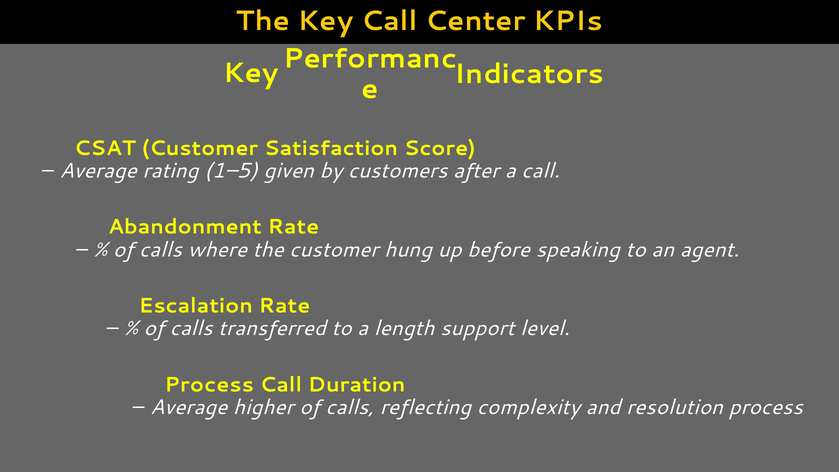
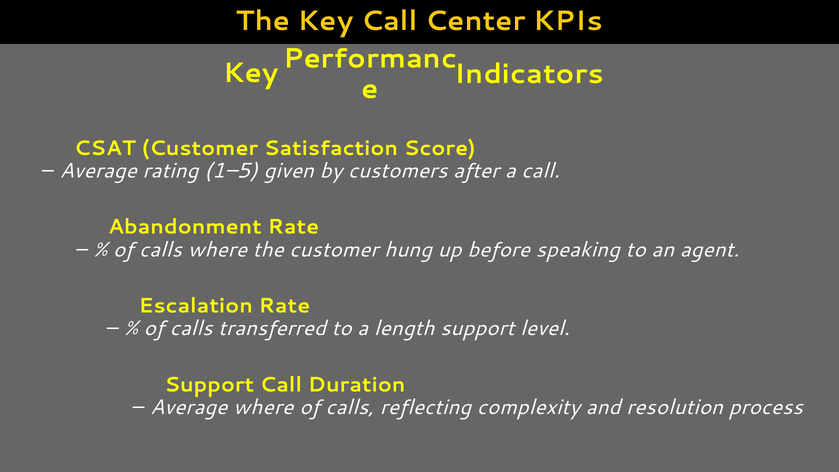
Process at (209, 385): Process -> Support
Average higher: higher -> where
